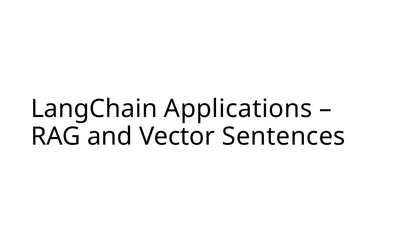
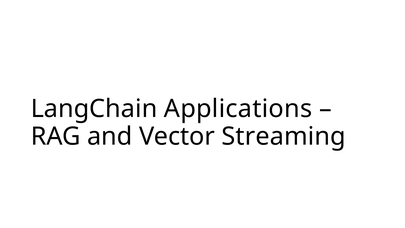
Sentences: Sentences -> Streaming
